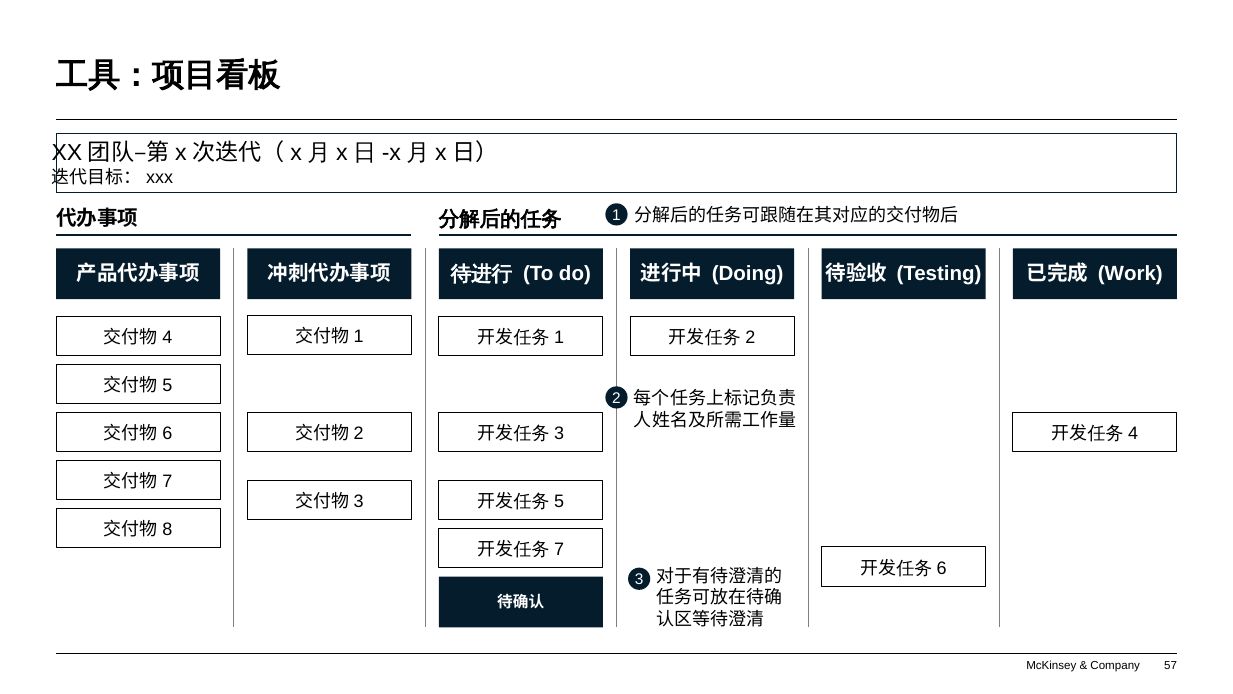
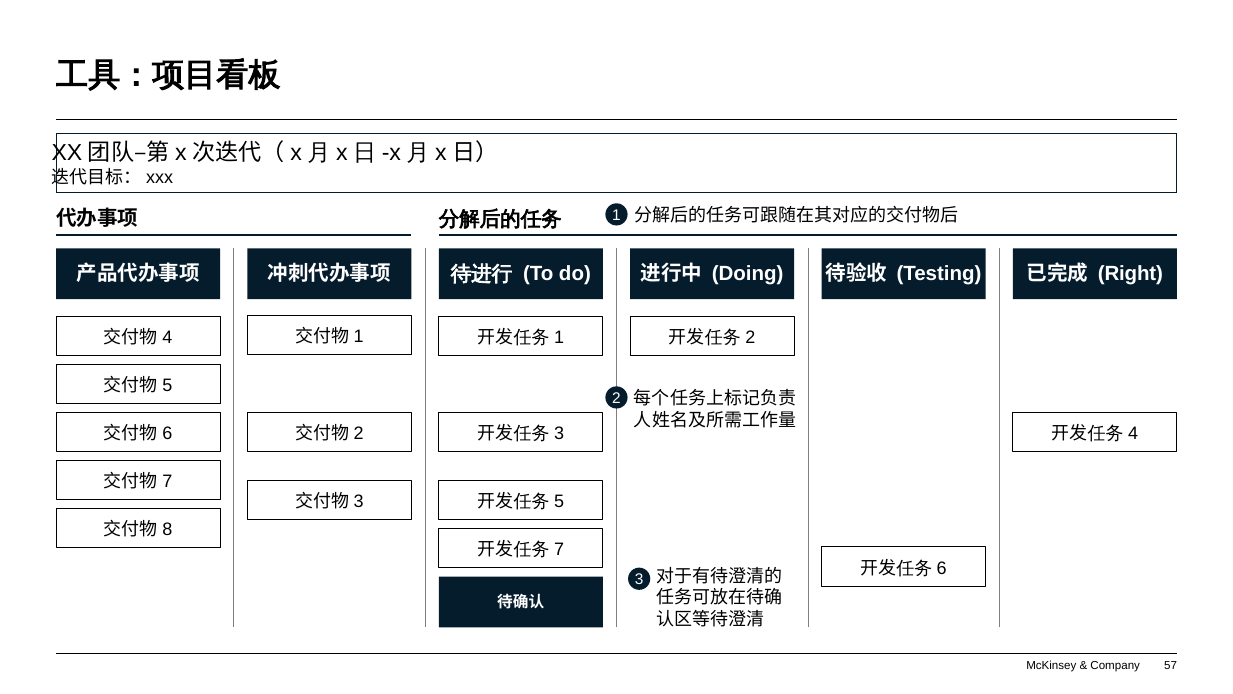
Work: Work -> Right
